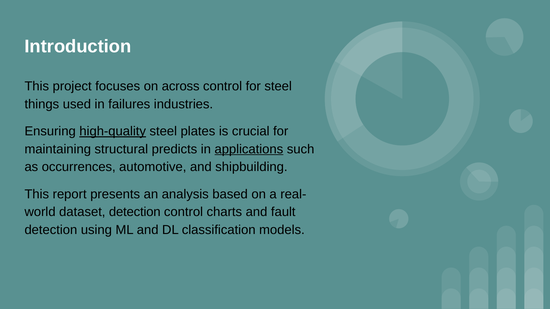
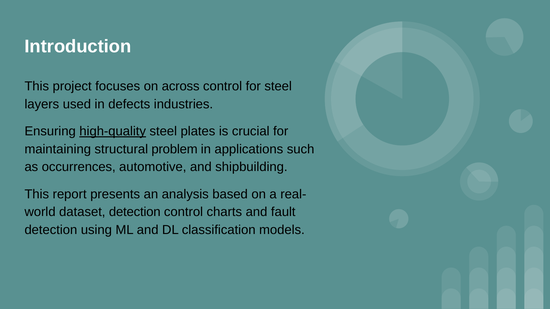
things: things -> layers
failures: failures -> defects
predicts: predicts -> problem
applications underline: present -> none
